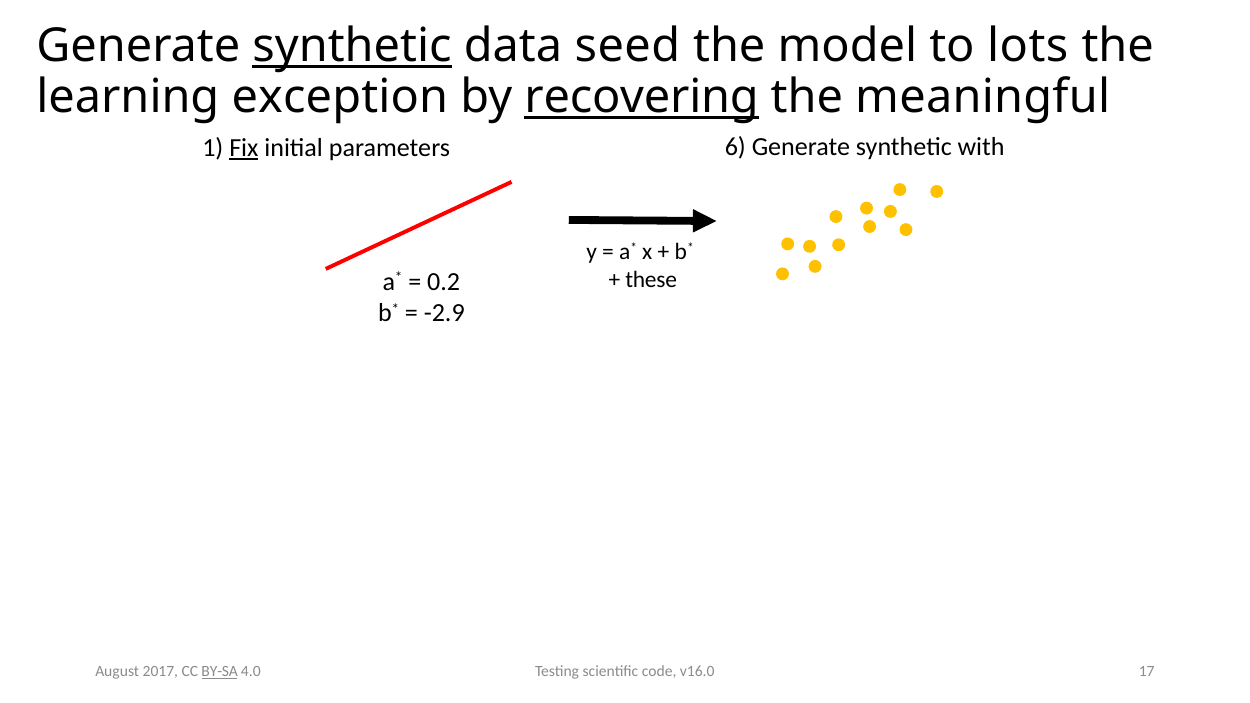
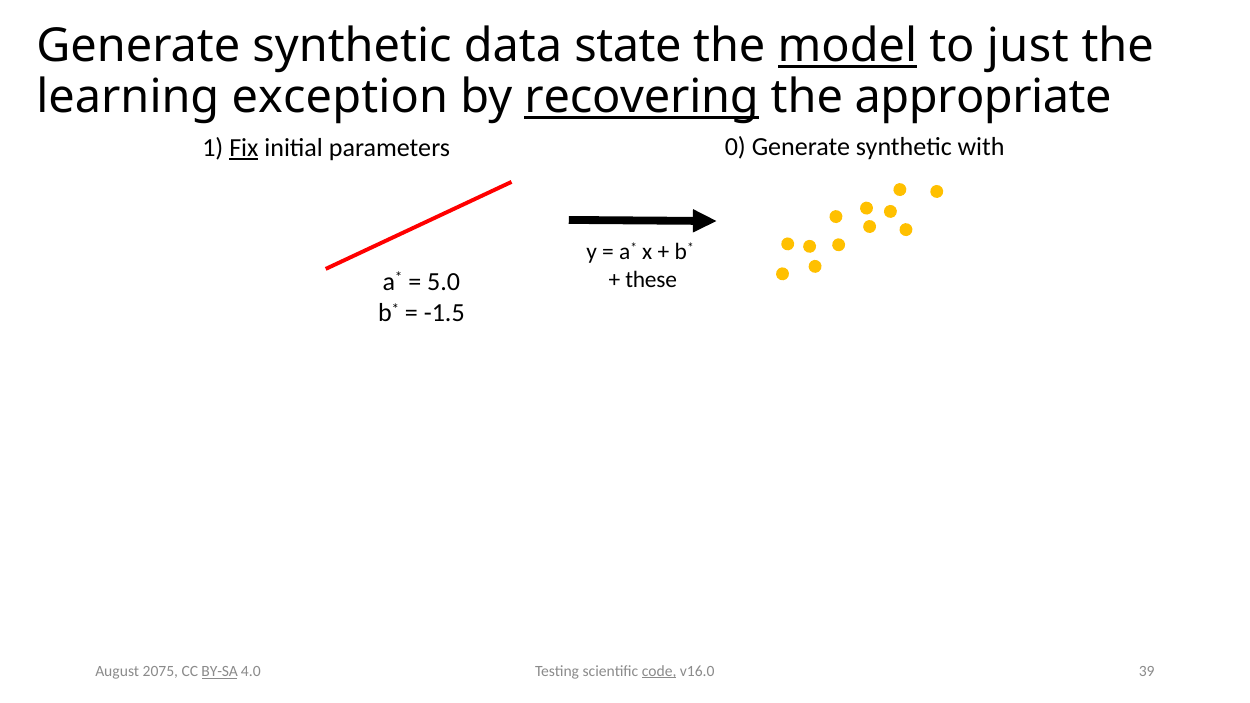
synthetic at (352, 46) underline: present -> none
seed: seed -> state
model underline: none -> present
lots: lots -> just
meaningful: meaningful -> appropriate
6: 6 -> 0
0.2: 0.2 -> 5.0
-2.9: -2.9 -> -1.5
code underline: none -> present
17: 17 -> 39
2017: 2017 -> 2075
